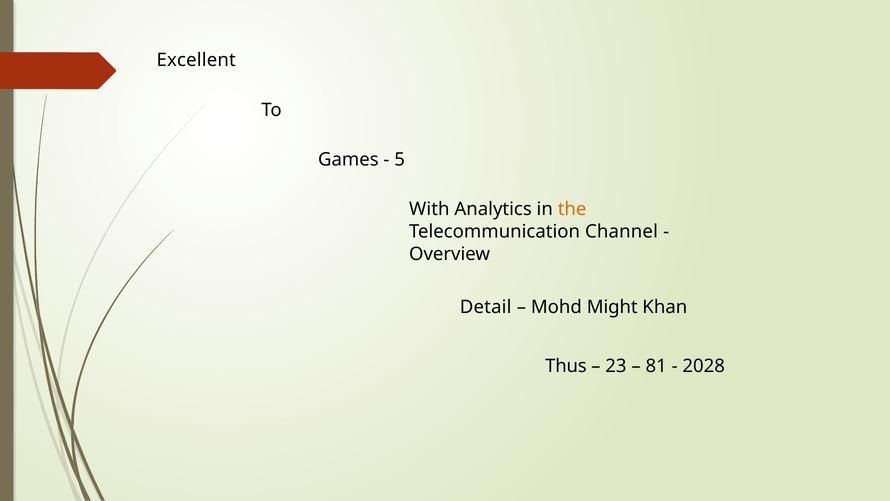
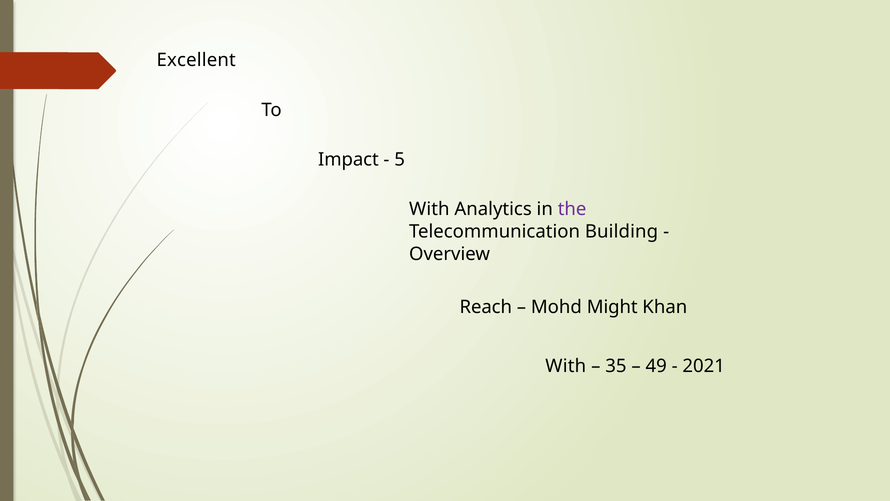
Games: Games -> Impact
the colour: orange -> purple
Channel: Channel -> Building
Detail: Detail -> Reach
Thus at (566, 366): Thus -> With
23: 23 -> 35
81: 81 -> 49
2028: 2028 -> 2021
